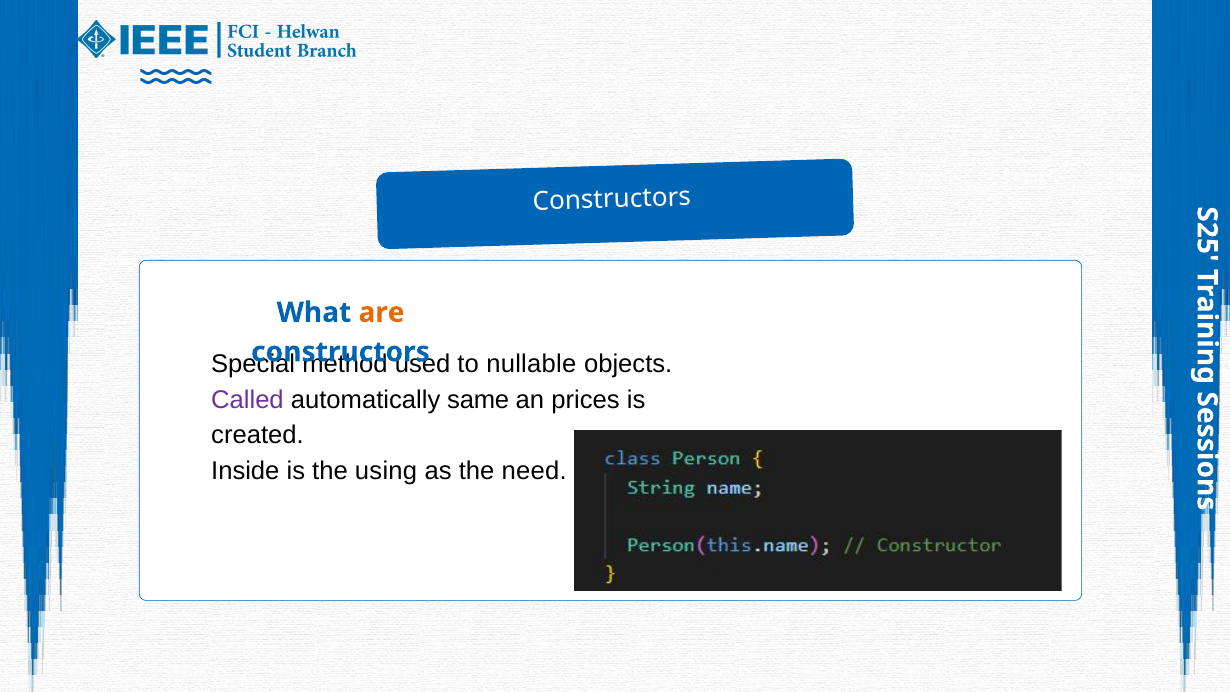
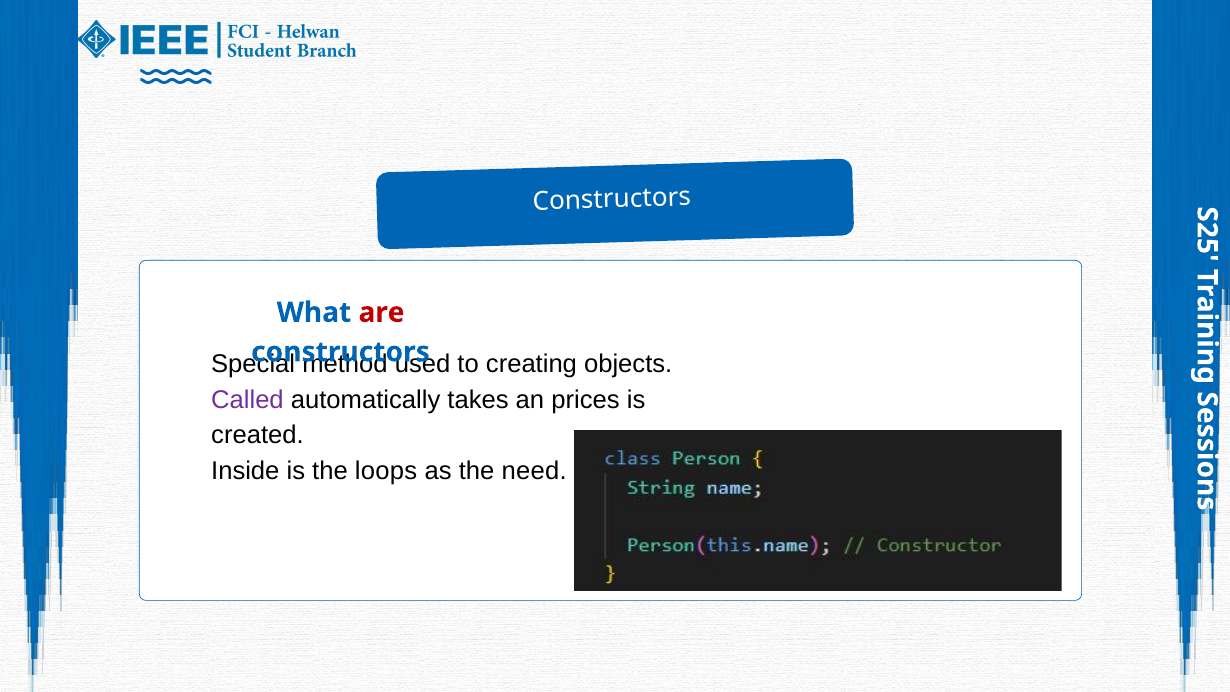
are colour: orange -> red
nullable: nullable -> creating
same: same -> takes
using: using -> loops
